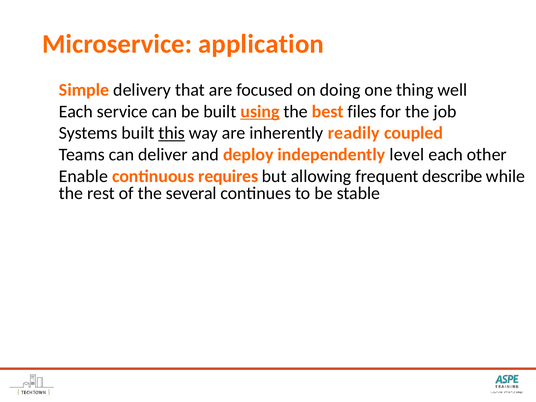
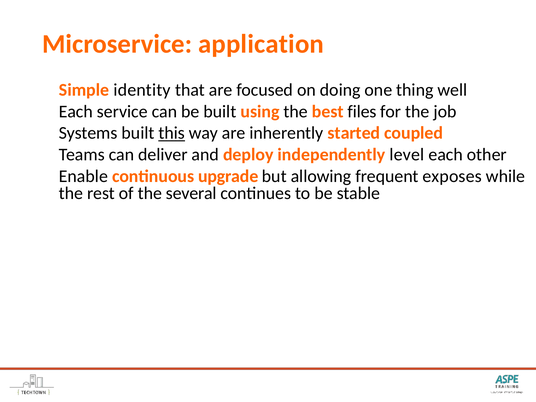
delivery: delivery -> identity
using underline: present -> none
readily: readily -> started
requires: requires -> upgrade
describe: describe -> exposes
